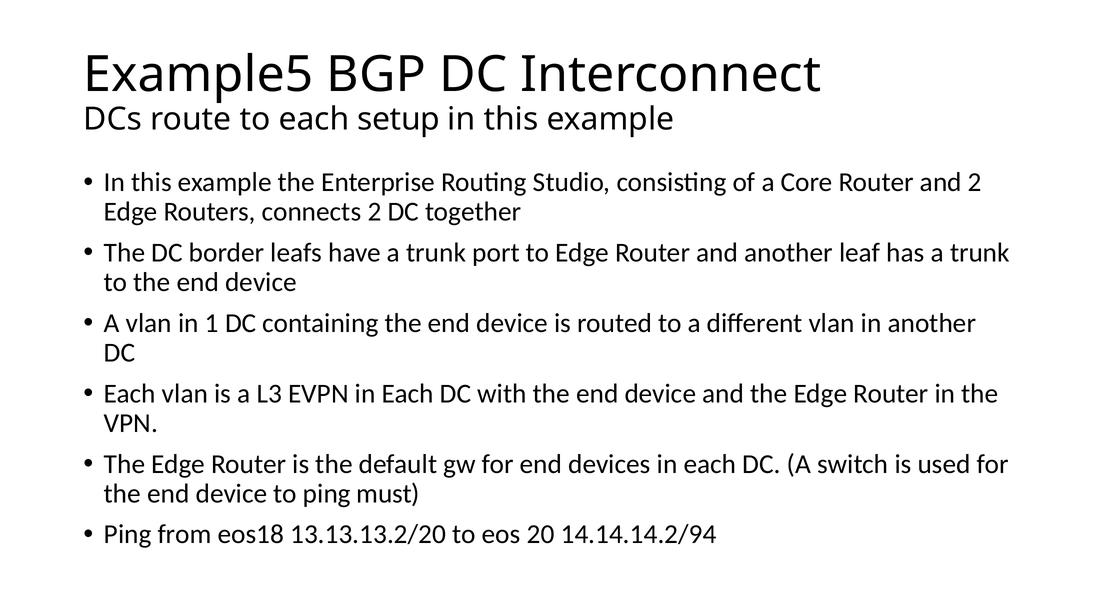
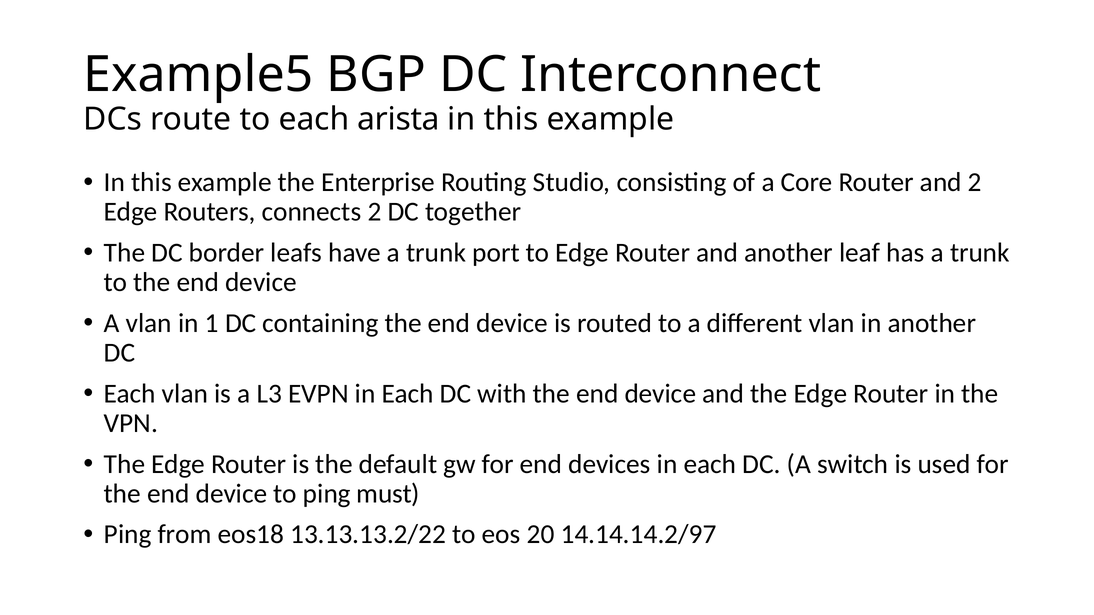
setup: setup -> arista
13.13.13.2/20: 13.13.13.2/20 -> 13.13.13.2/22
14.14.14.2/94: 14.14.14.2/94 -> 14.14.14.2/97
